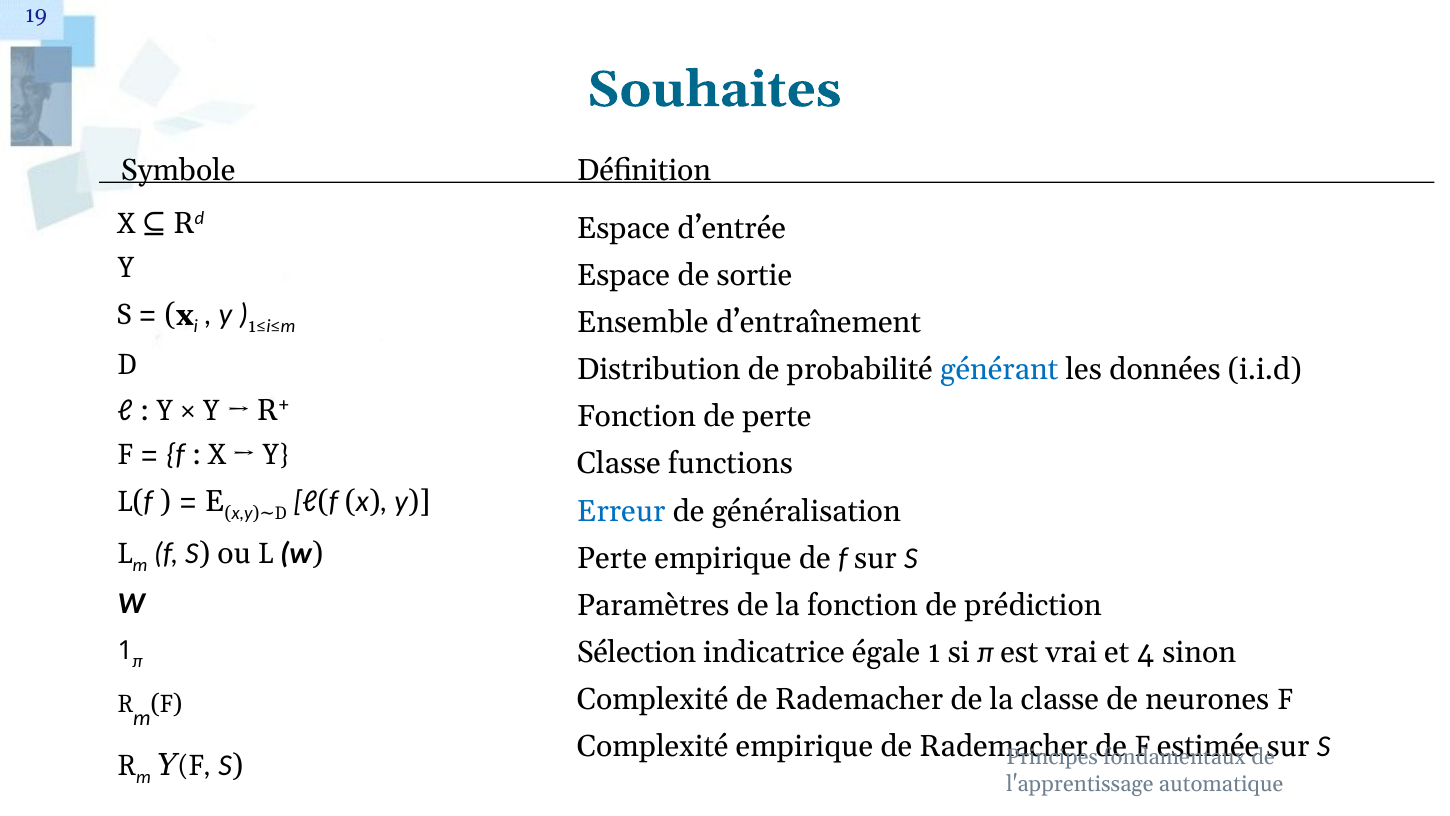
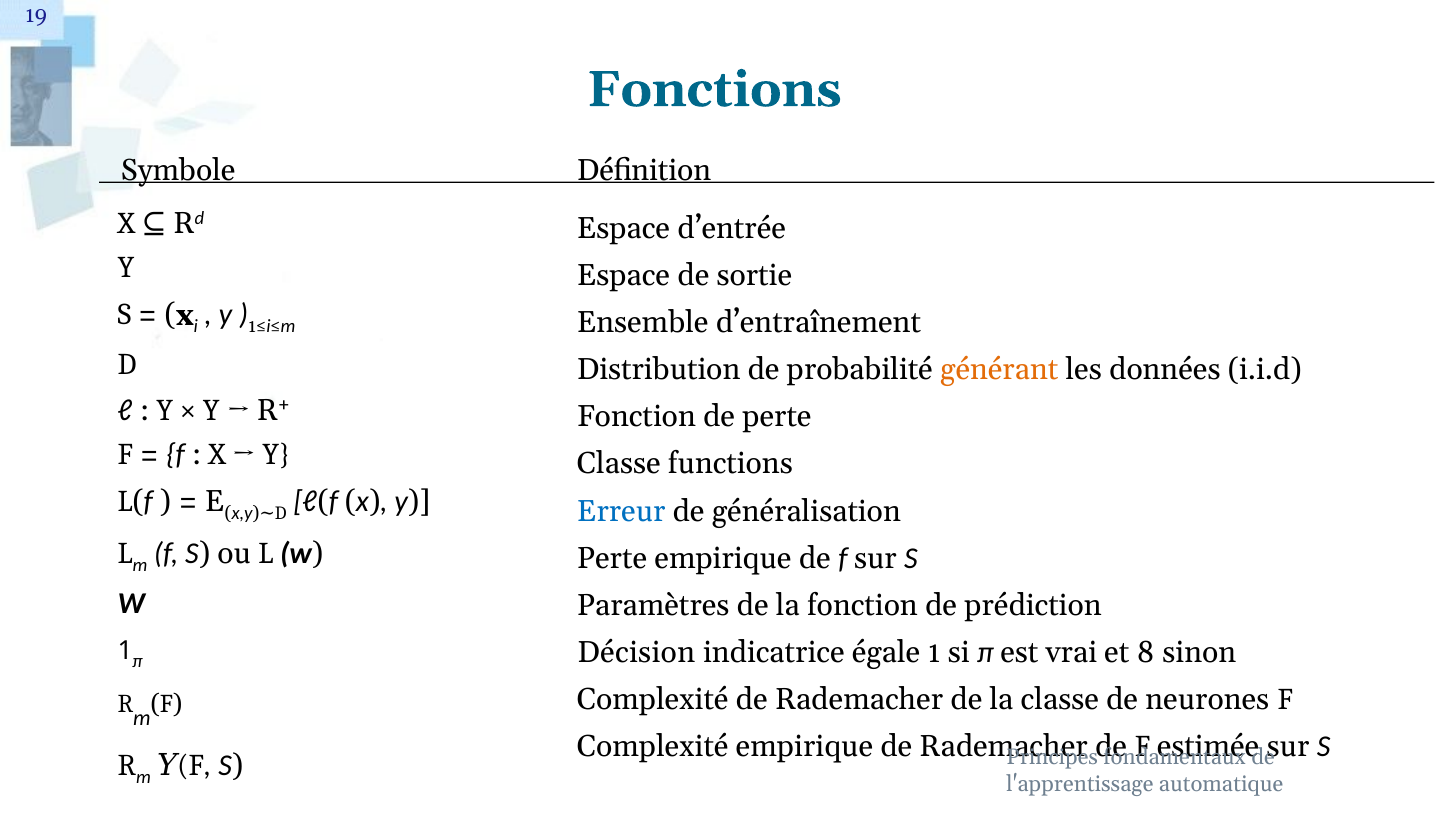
Souhaites: Souhaites -> Fonctions
générant colour: blue -> orange
Sélection: Sélection -> Décision
4: 4 -> 8
